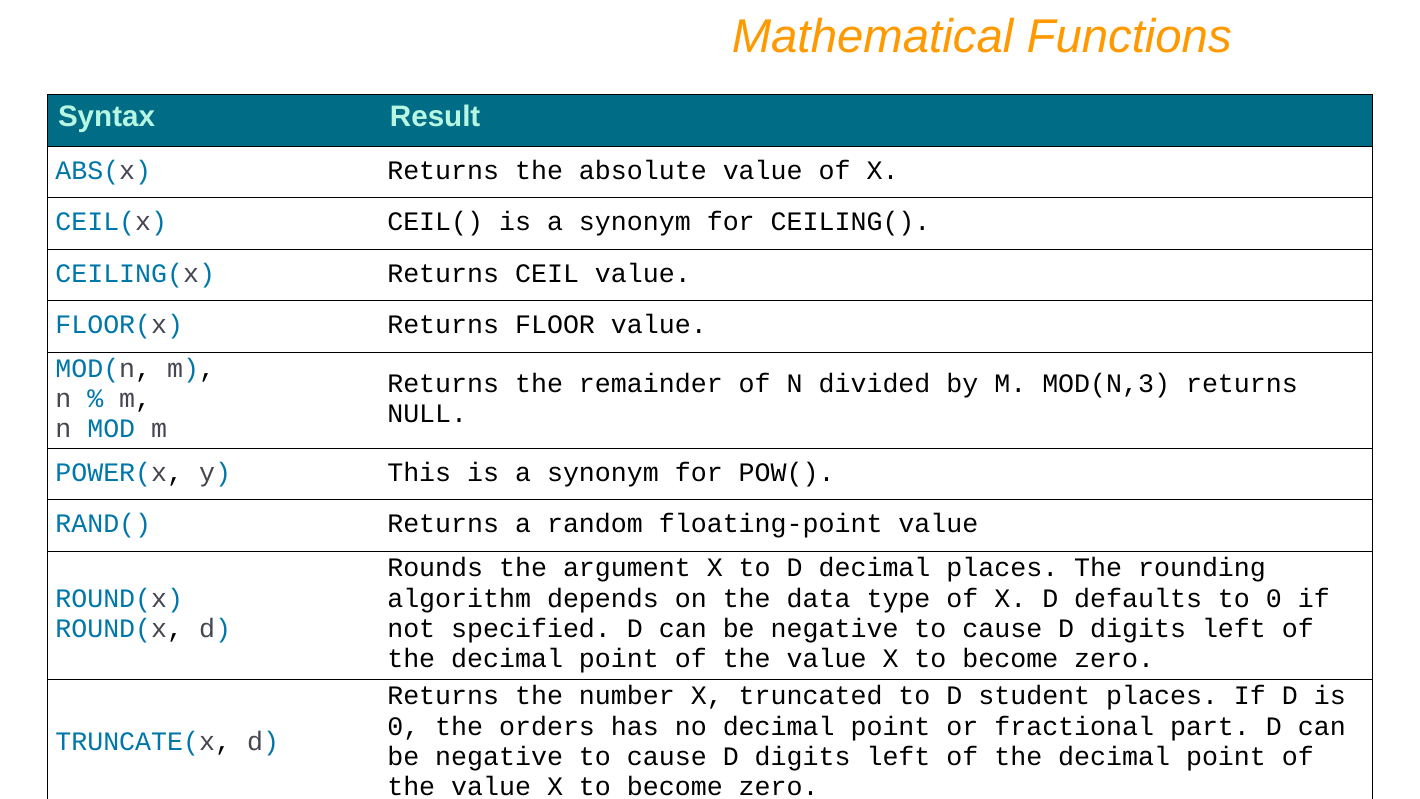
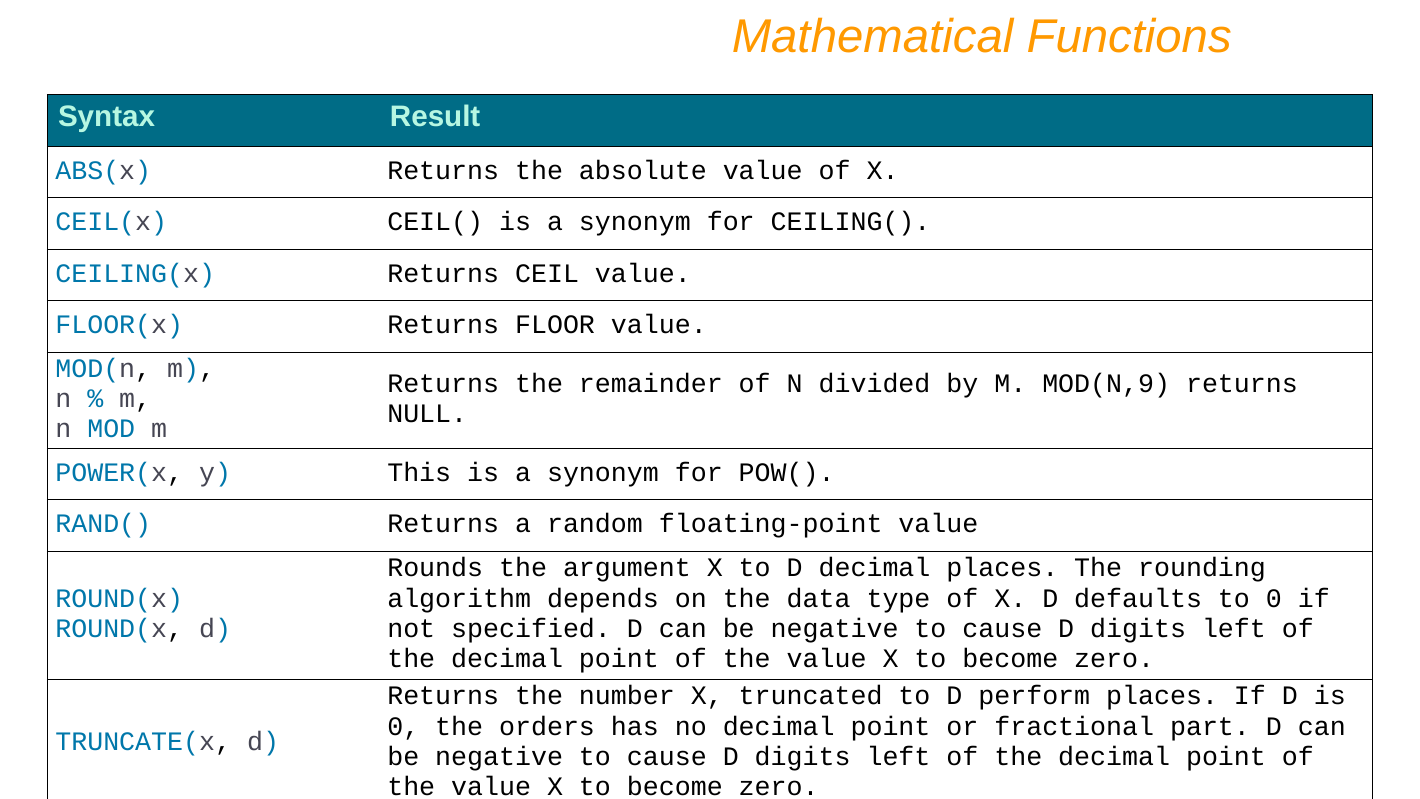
MOD(N,3: MOD(N,3 -> MOD(N,9
student: student -> perform
